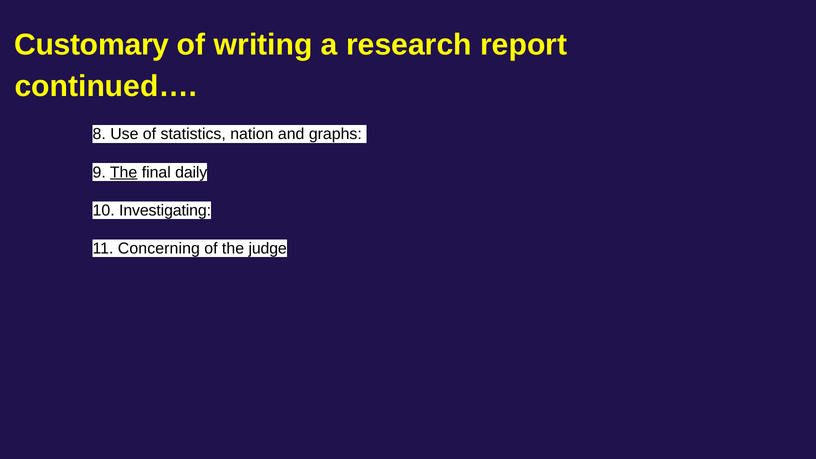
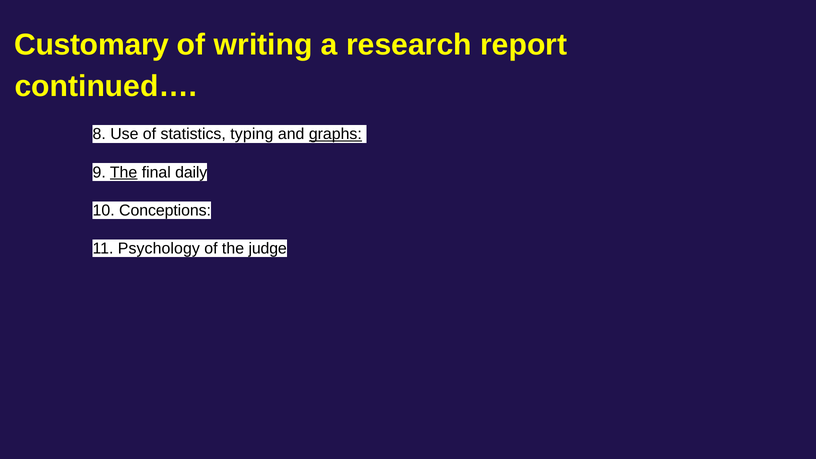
nation: nation -> typing
graphs underline: none -> present
Investigating: Investigating -> Conceptions
Concerning: Concerning -> Psychology
